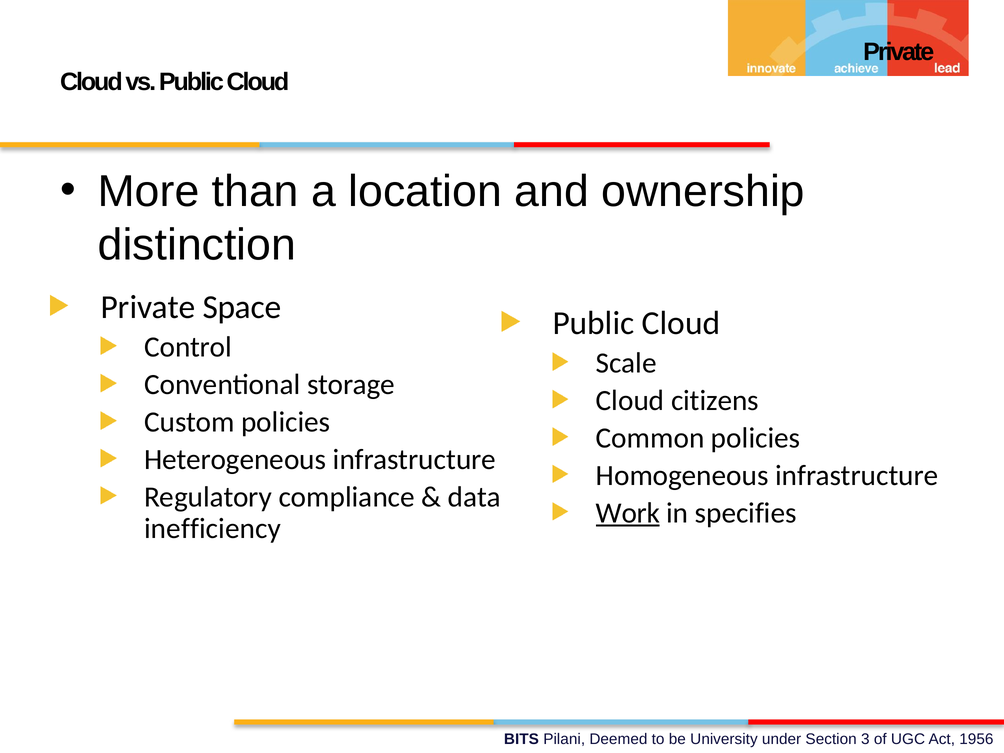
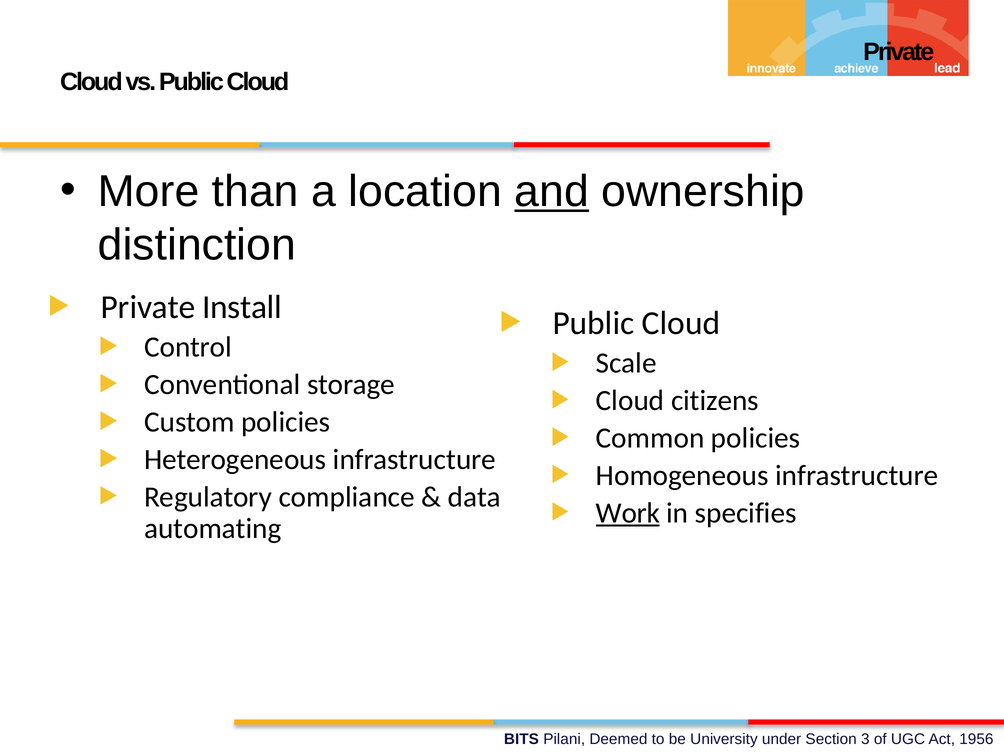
and underline: none -> present
Space: Space -> Install
inefficiency: inefficiency -> automating
